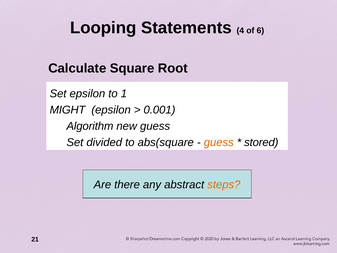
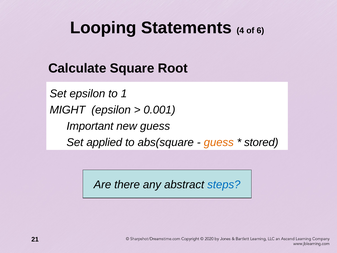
Algorithm: Algorithm -> Important
divided: divided -> applied
steps colour: orange -> blue
